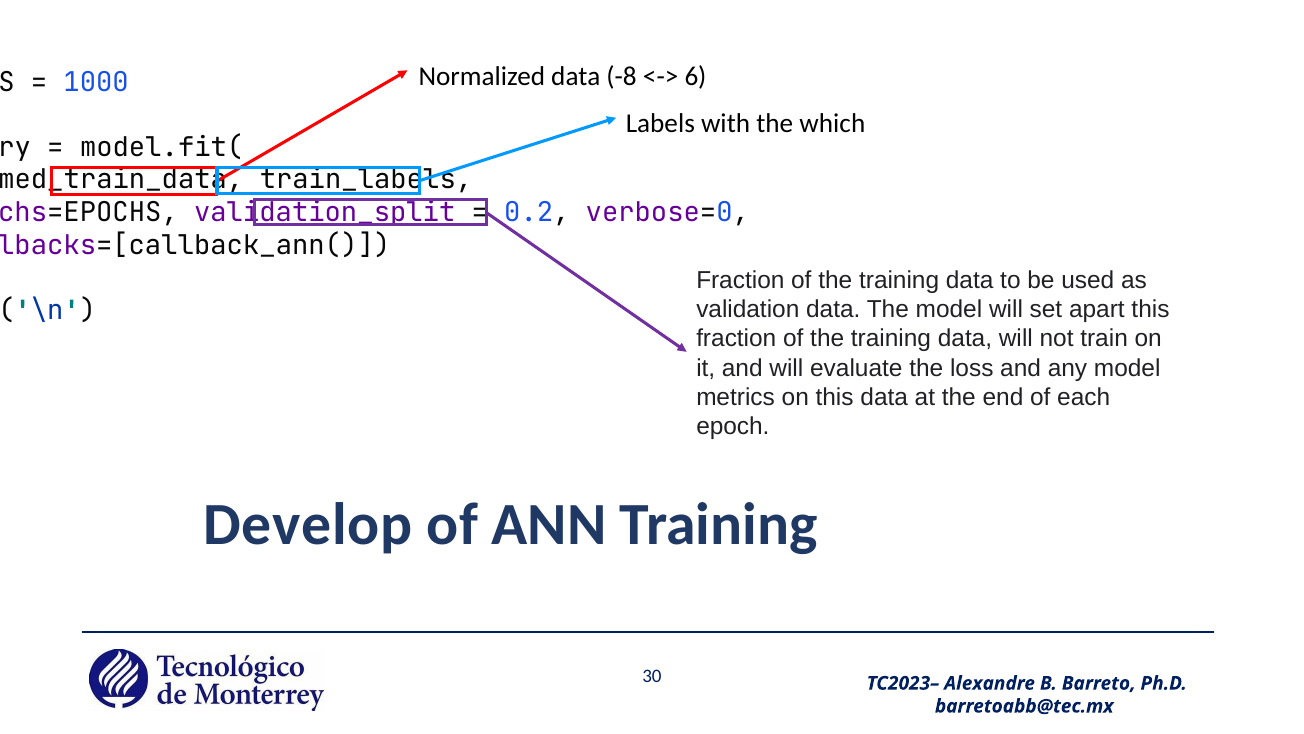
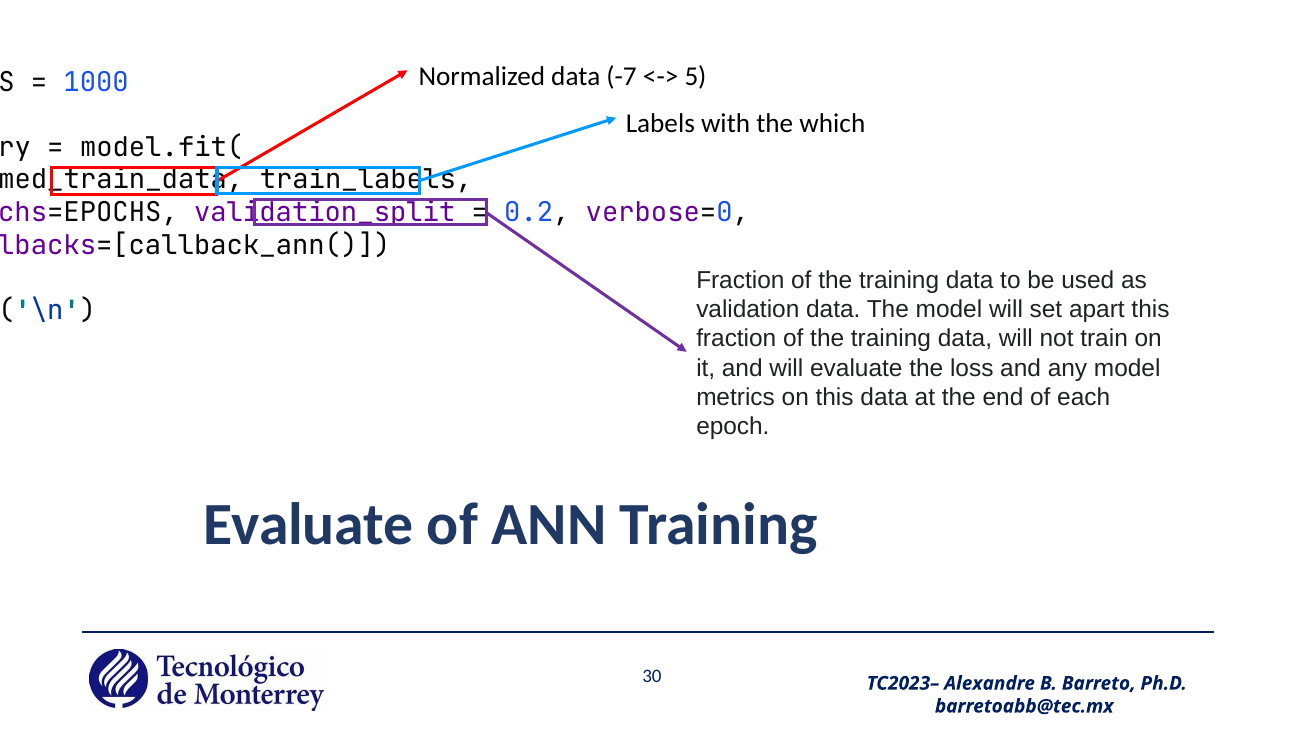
-8: -8 -> -7
6: 6 -> 5
Develop at (308, 524): Develop -> Evaluate
